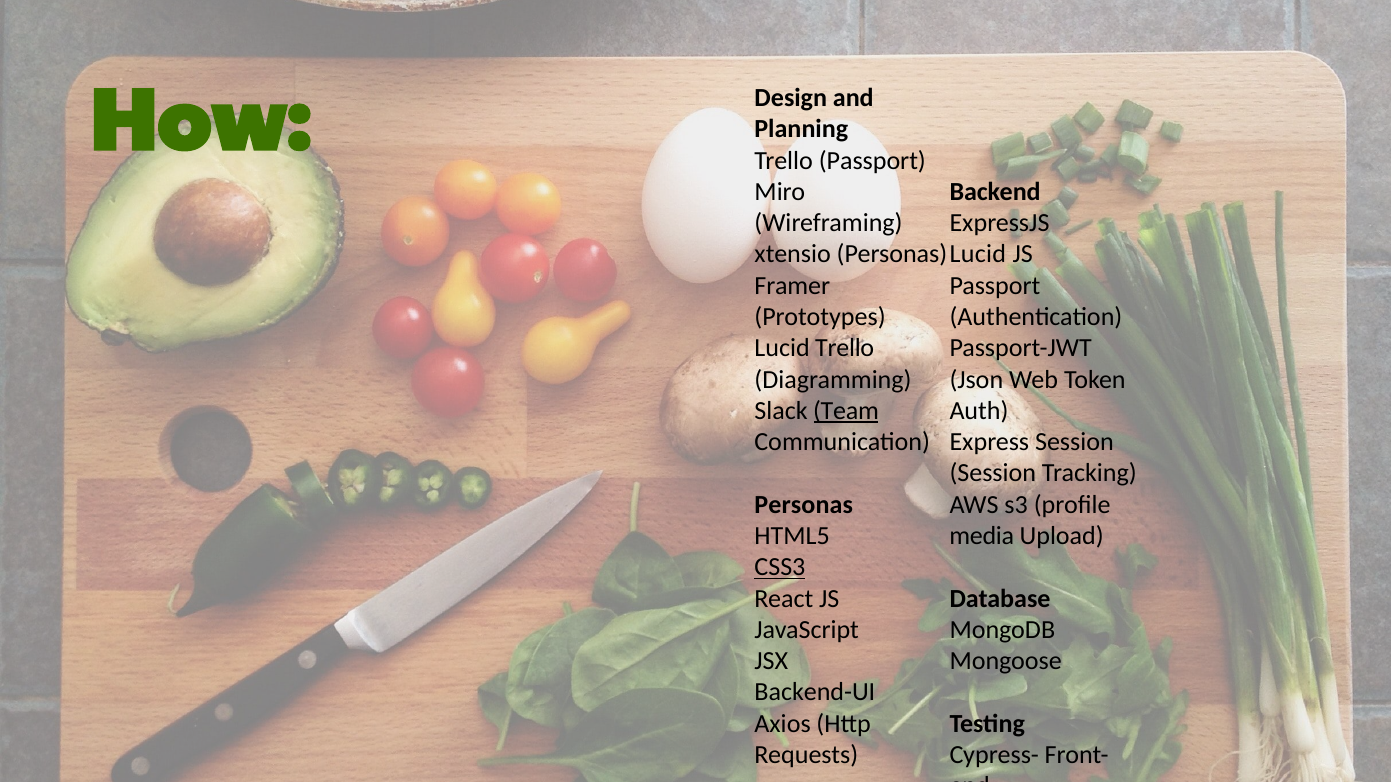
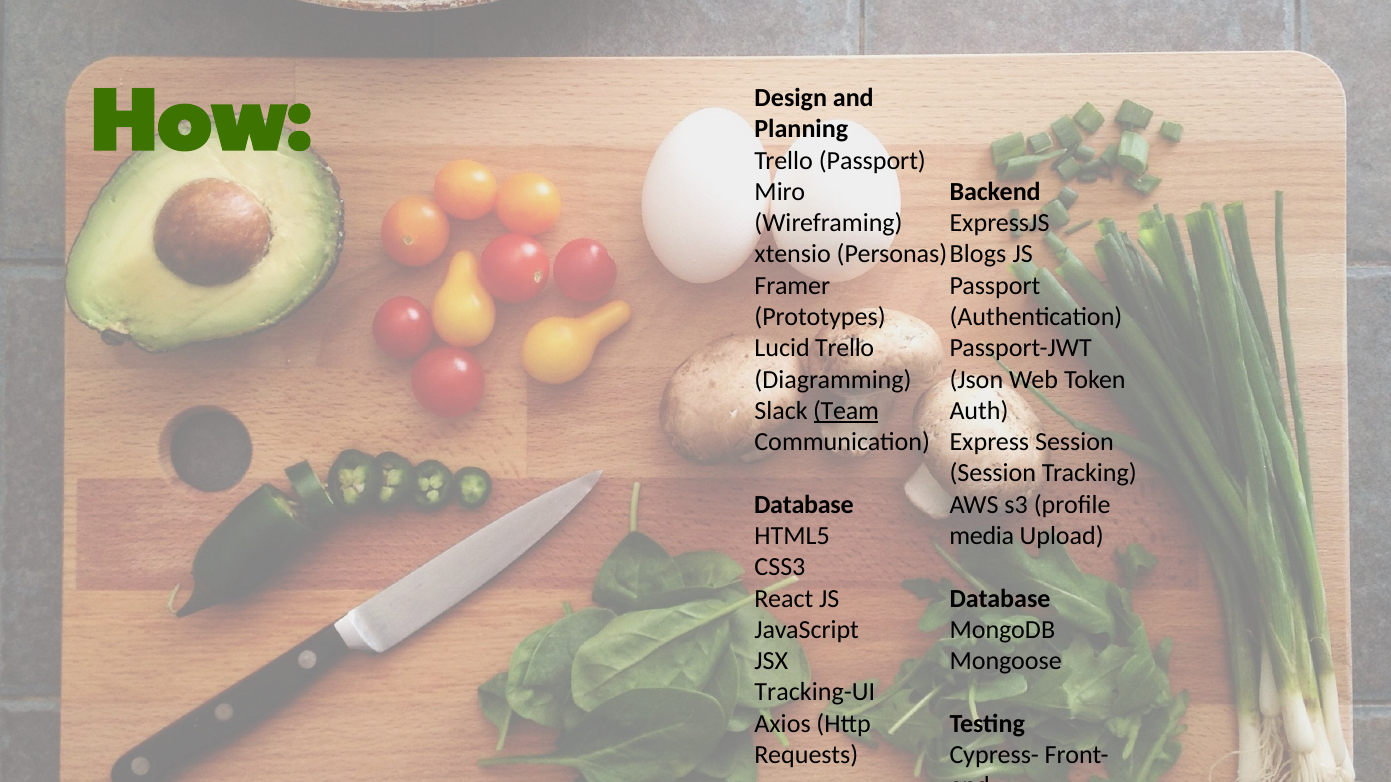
Lucid at (978, 255): Lucid -> Blogs
Personas at (804, 505): Personas -> Database
CSS3 underline: present -> none
Backend-UI: Backend-UI -> Tracking-UI
